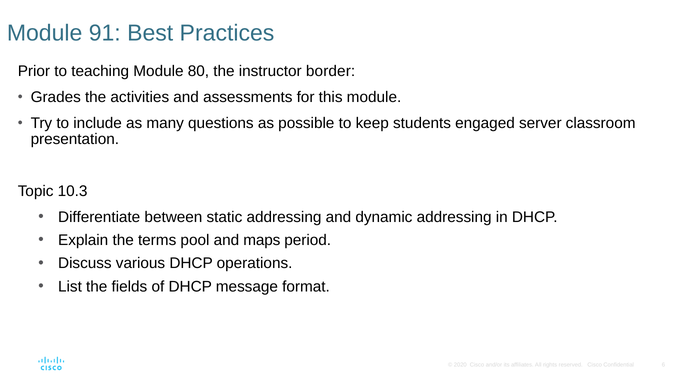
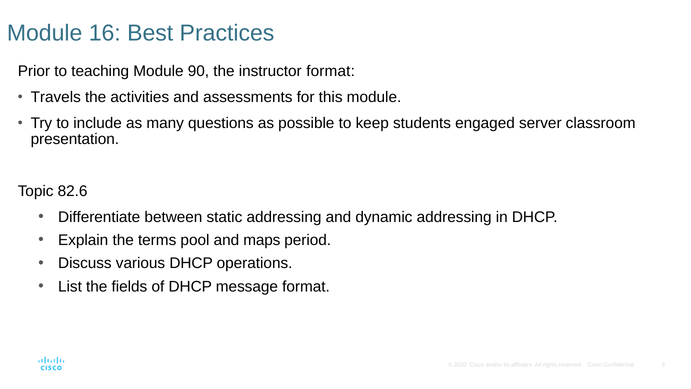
91: 91 -> 16
80: 80 -> 90
instructor border: border -> format
Grades: Grades -> Travels
10.3: 10.3 -> 82.6
